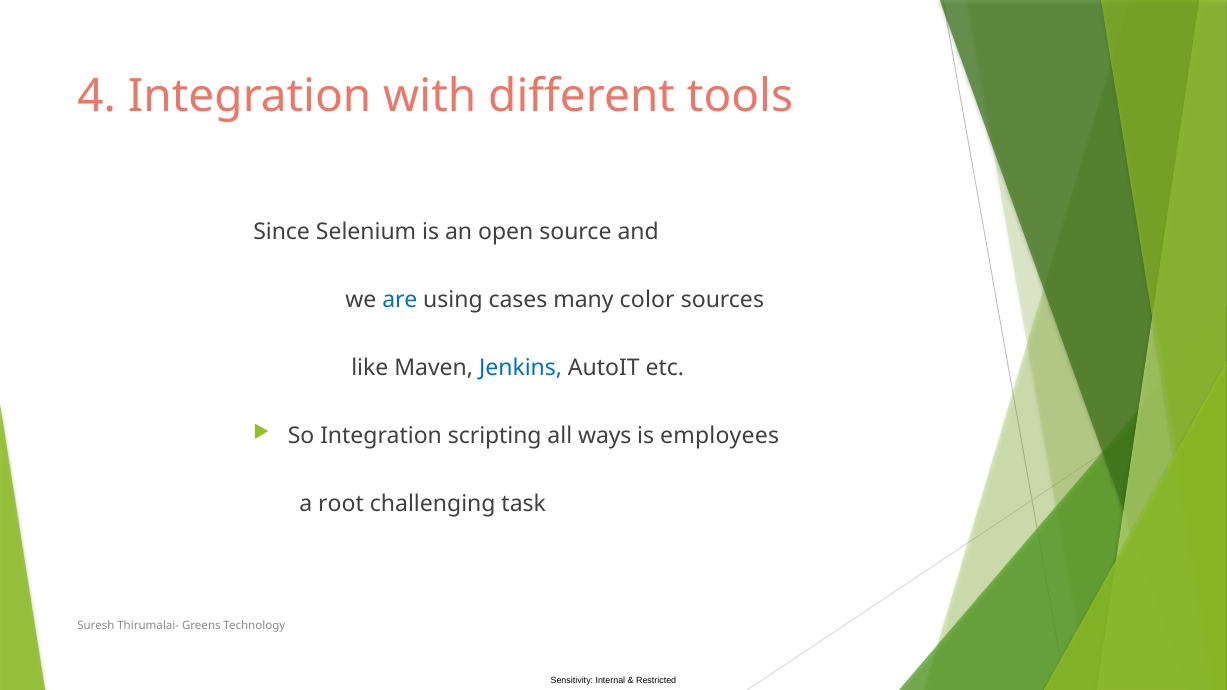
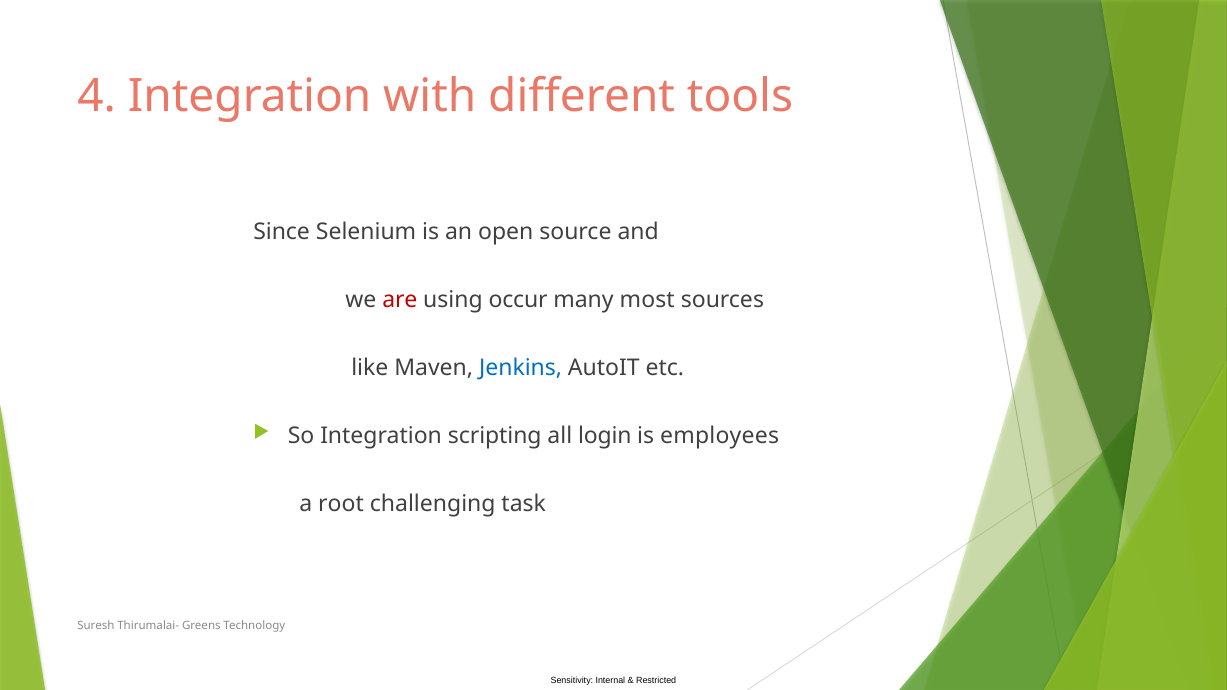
are colour: blue -> red
cases: cases -> occur
color: color -> most
ways: ways -> login
